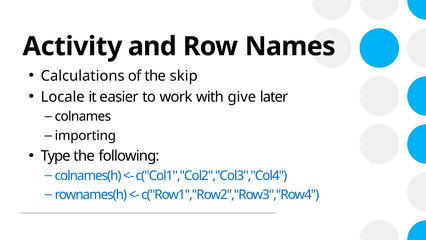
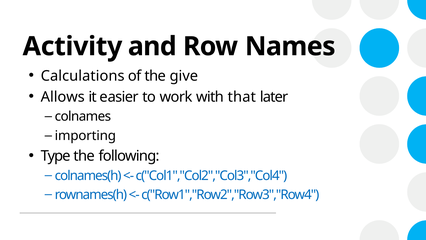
skip: skip -> give
Locale: Locale -> Allows
give: give -> that
